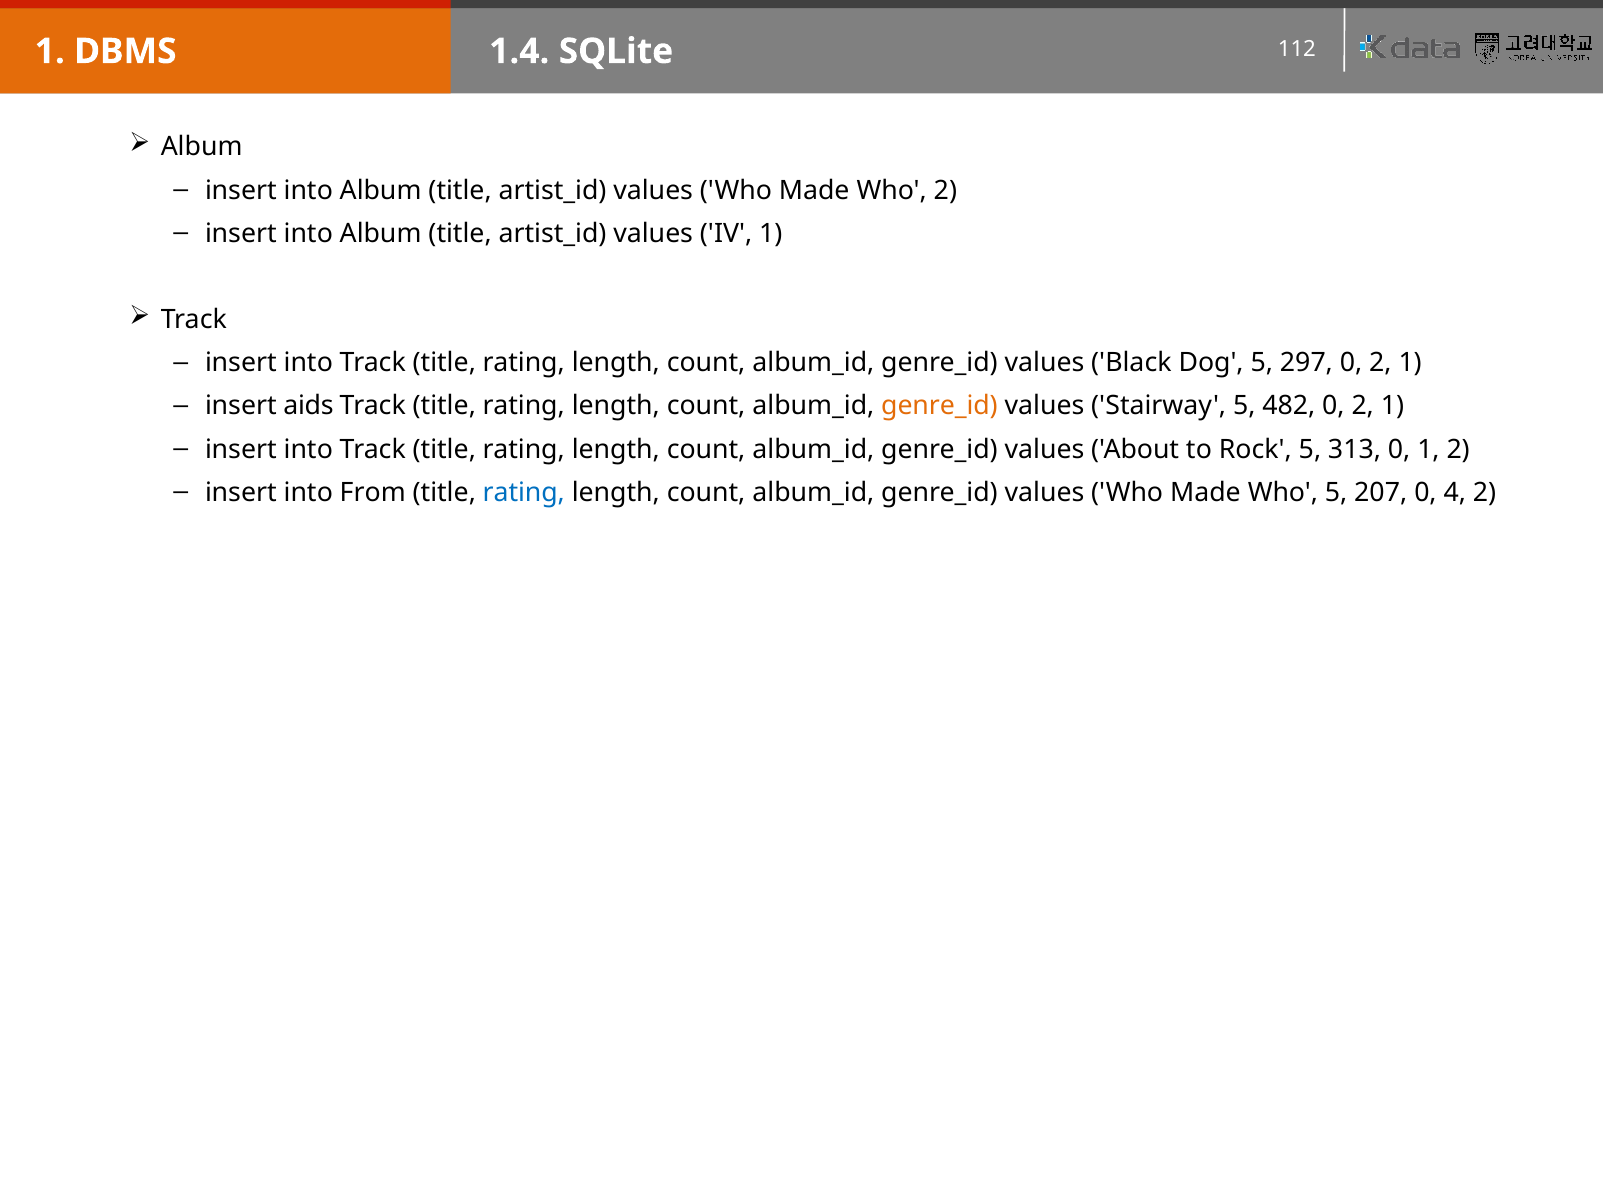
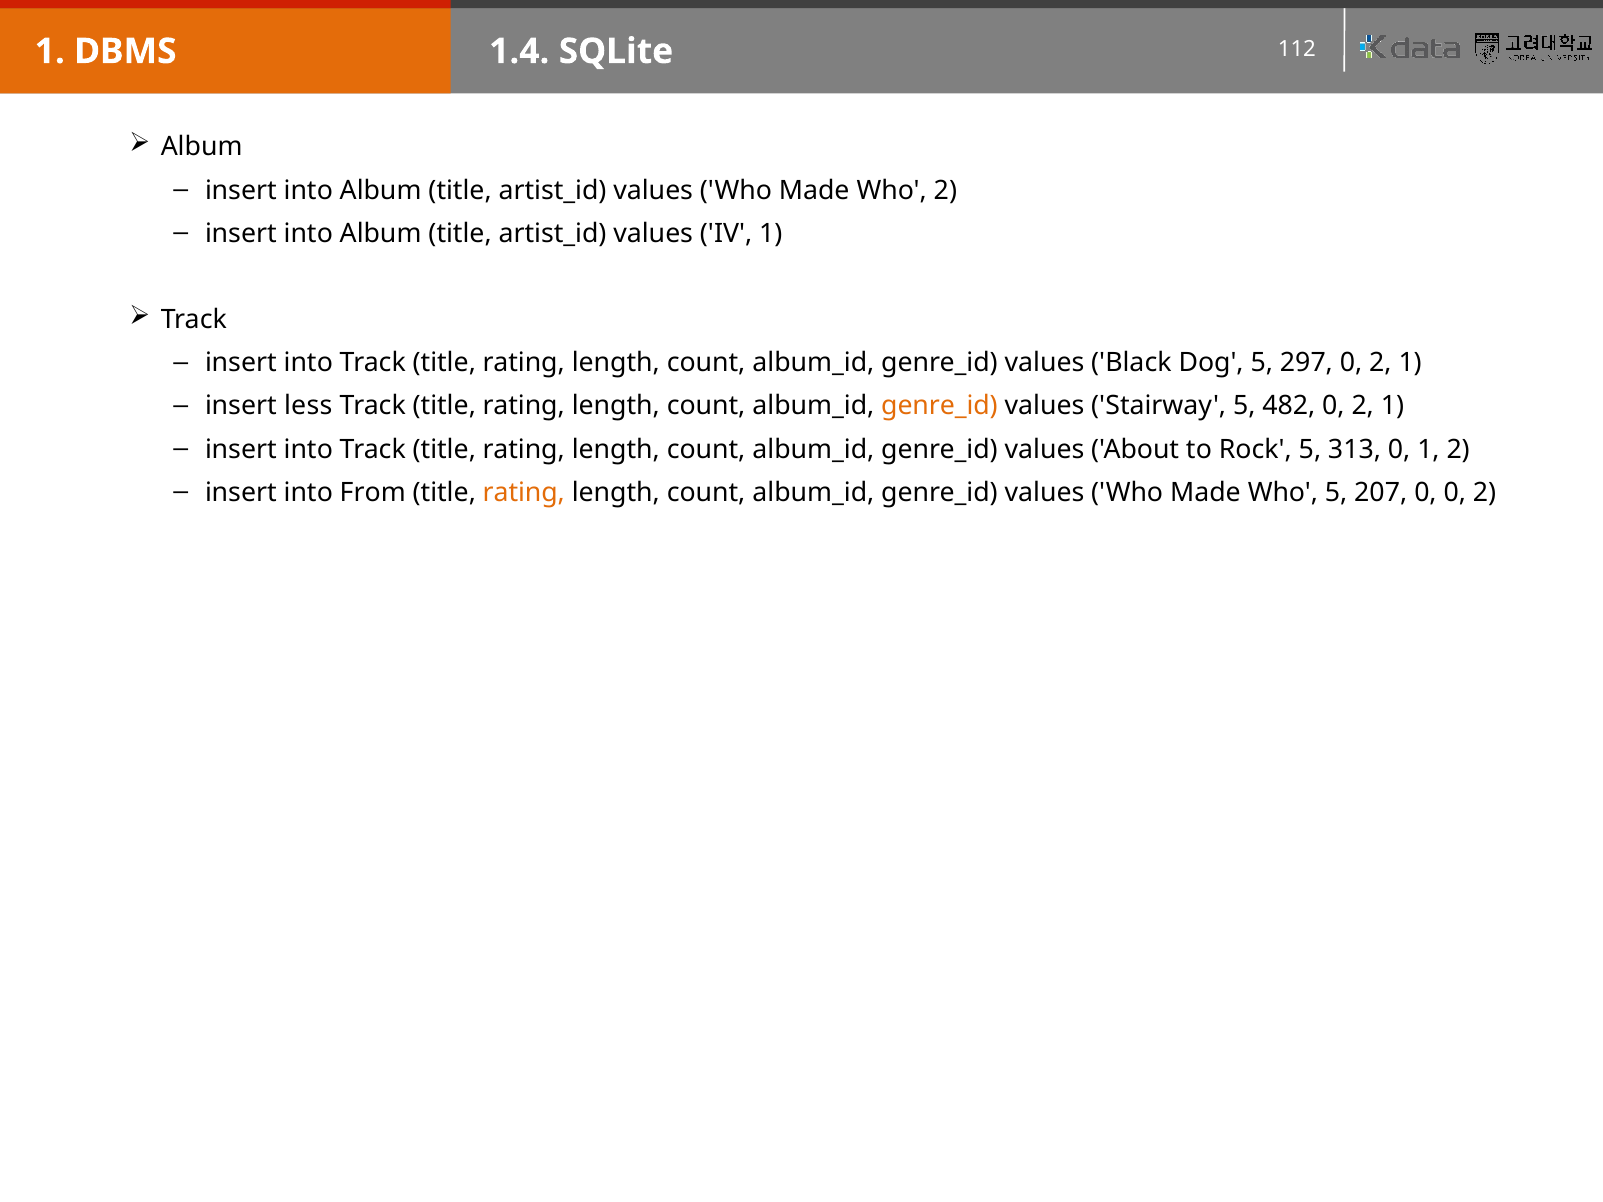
aids: aids -> less
rating at (524, 493) colour: blue -> orange
0 4: 4 -> 0
